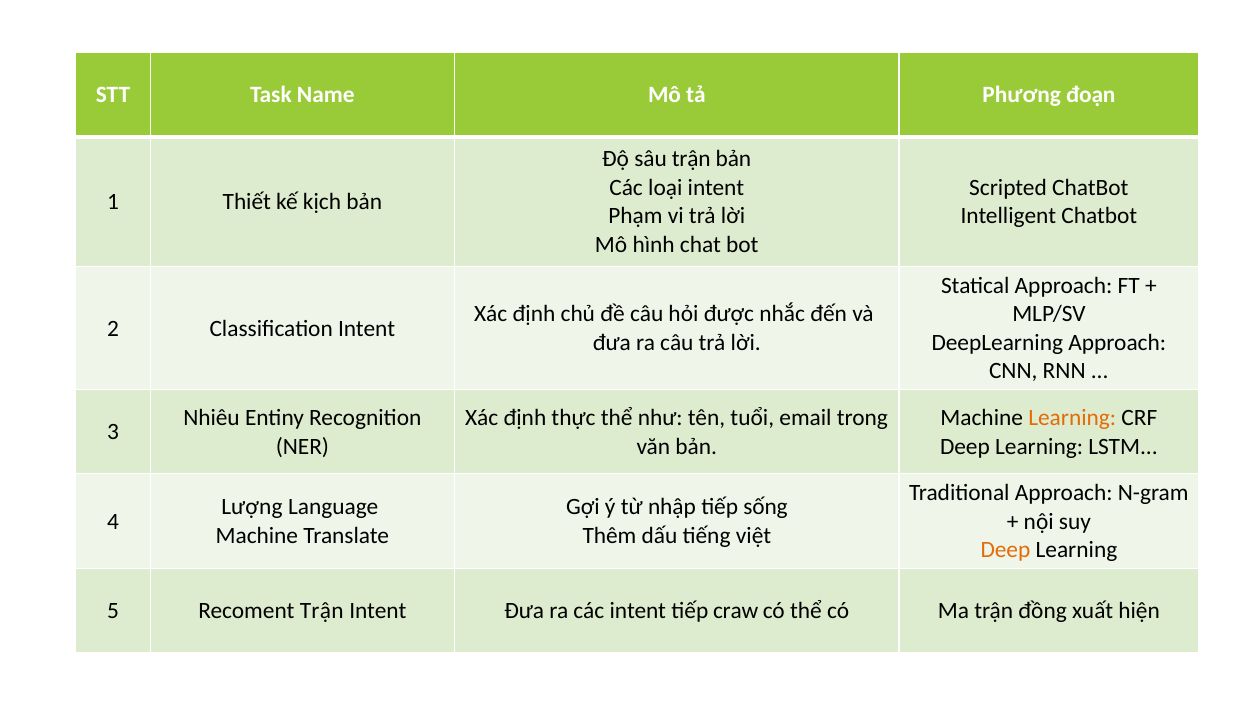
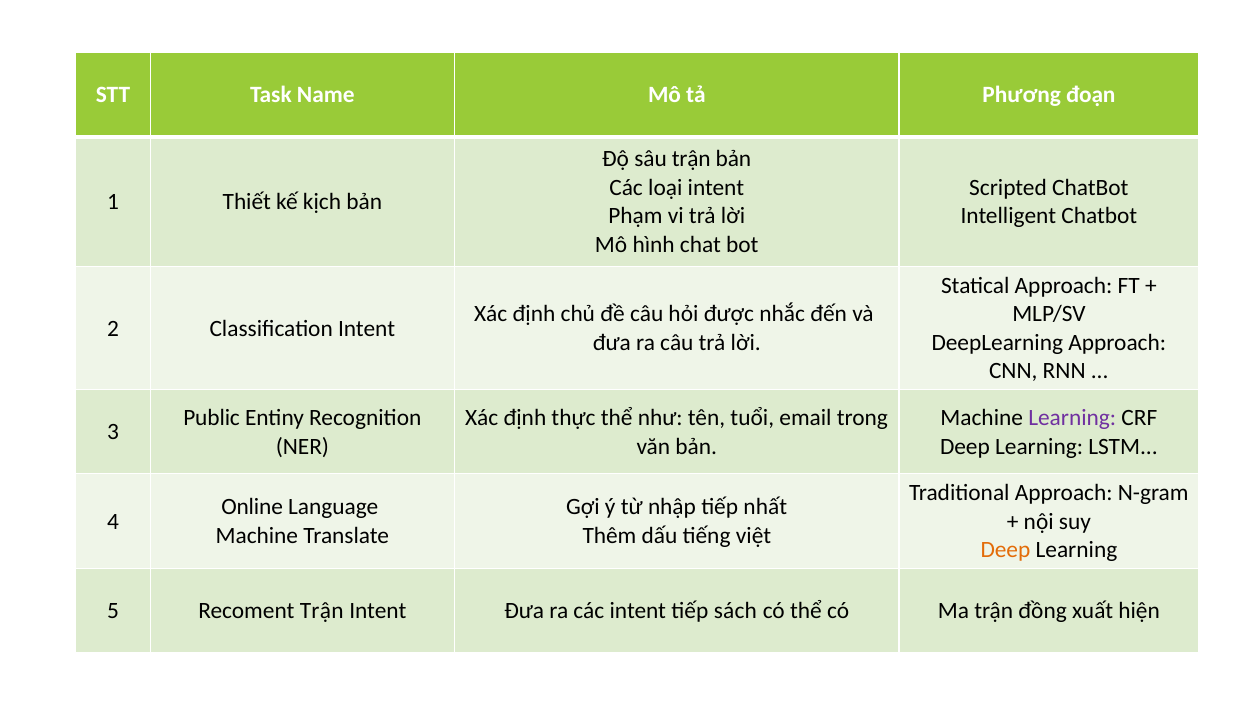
Nhiêu: Nhiêu -> Public
Learning at (1072, 418) colour: orange -> purple
Lượng: Lượng -> Online
sống: sống -> nhất
craw: craw -> sách
